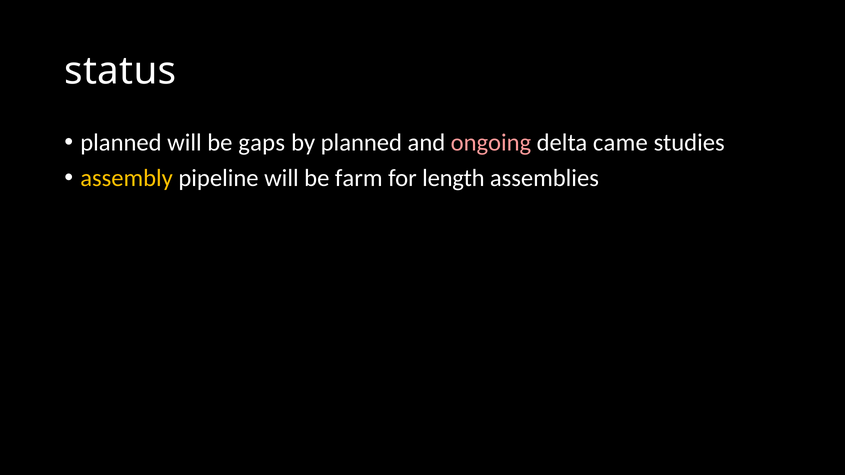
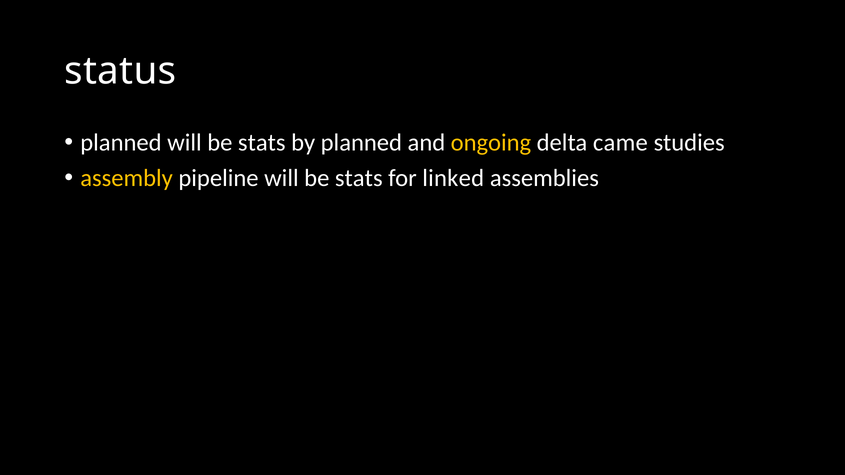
gaps at (262, 143): gaps -> stats
ongoing colour: pink -> yellow
pipeline will be farm: farm -> stats
length: length -> linked
